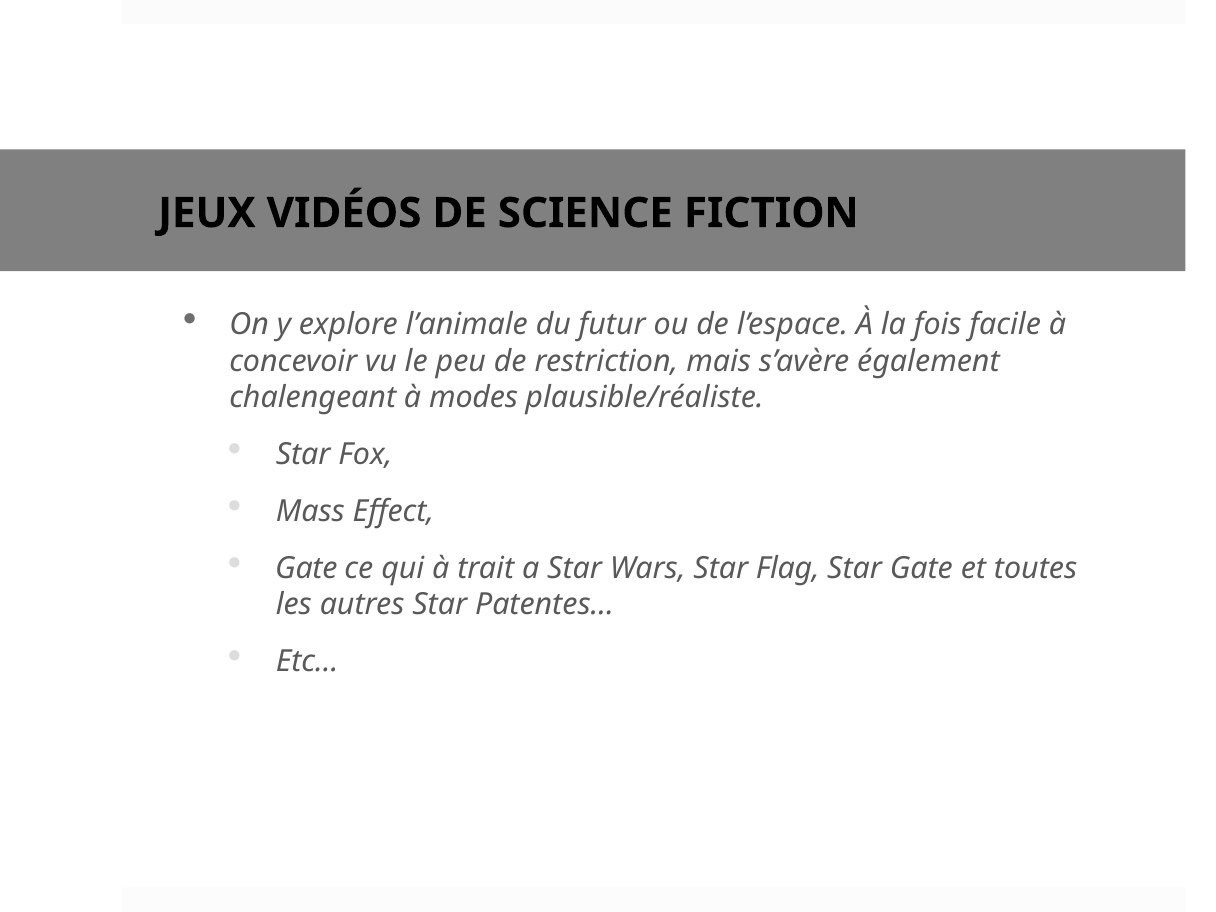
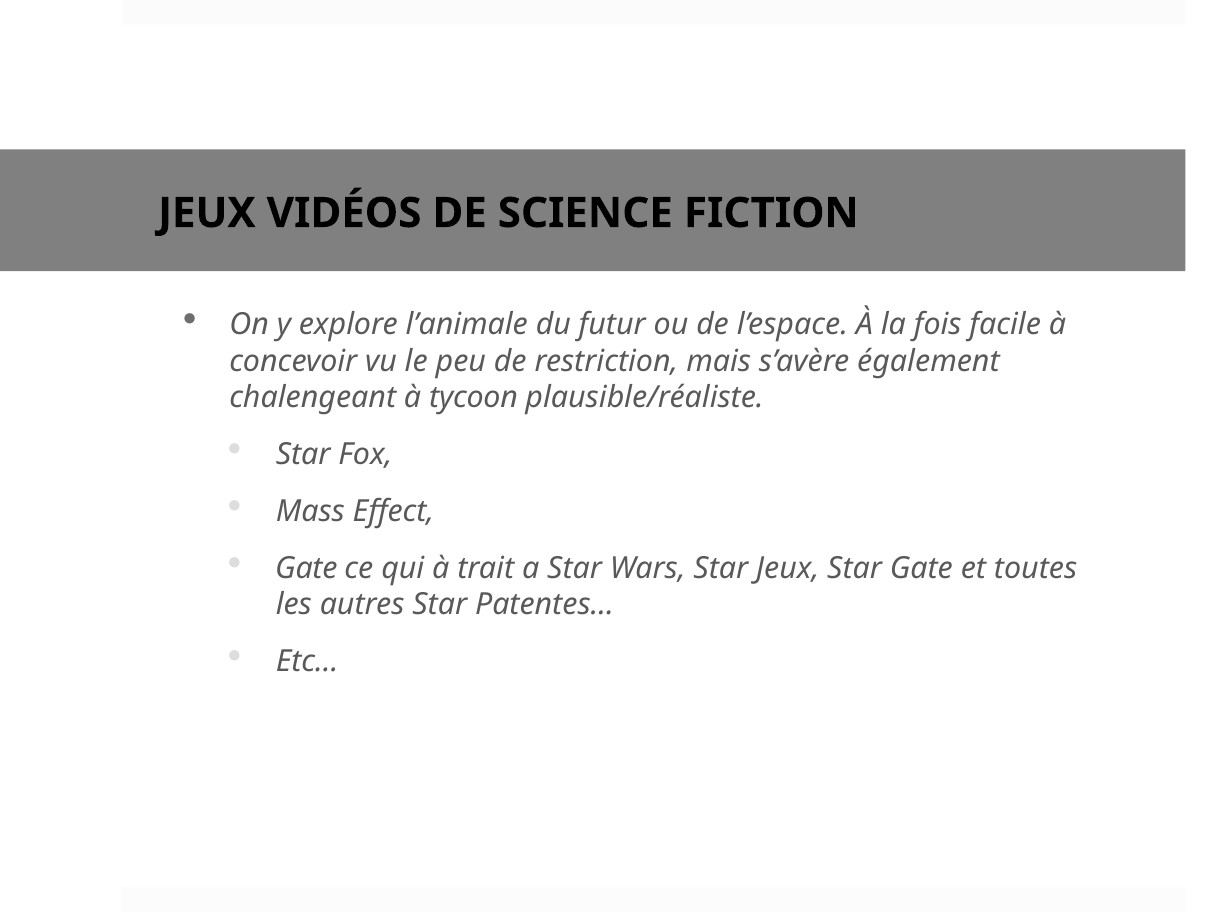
modes: modes -> tycoon
Star Flag: Flag -> Jeux
